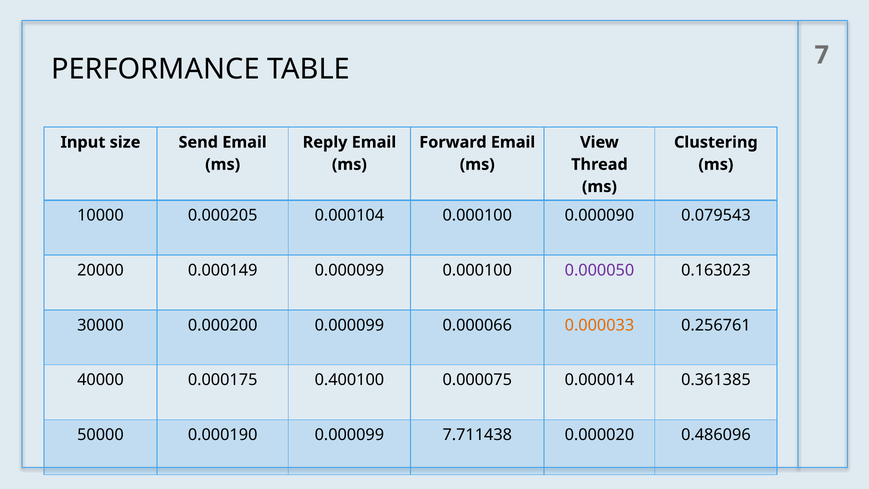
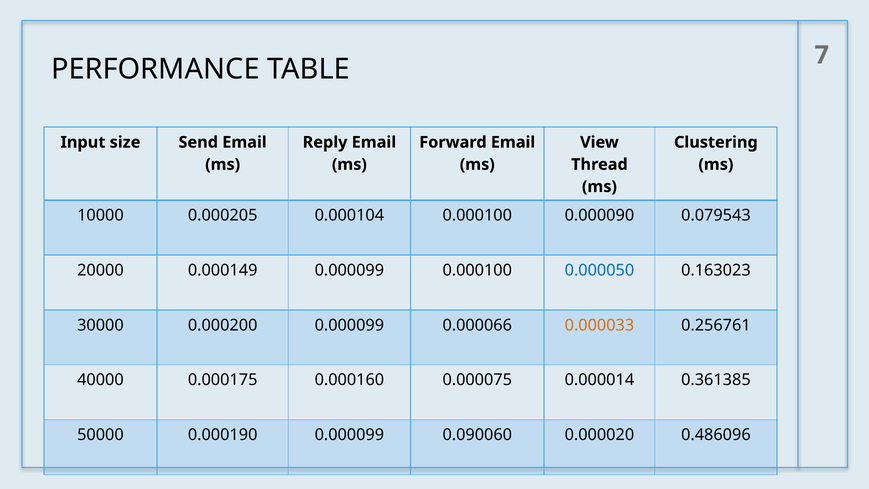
0.000050 colour: purple -> blue
0.400100: 0.400100 -> 0.000160
7.711438: 7.711438 -> 0.090060
